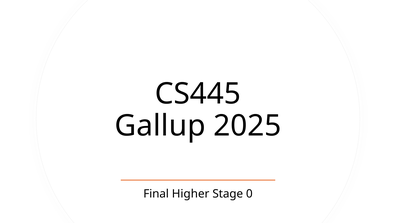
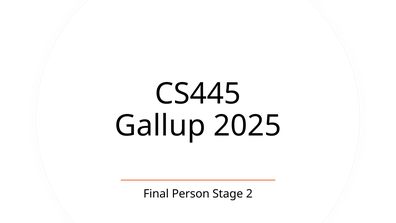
Higher: Higher -> Person
0: 0 -> 2
